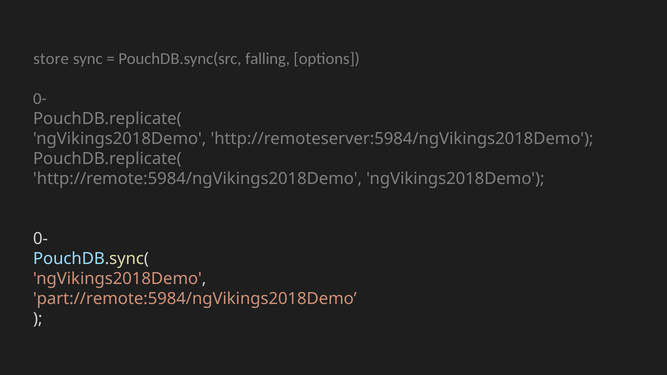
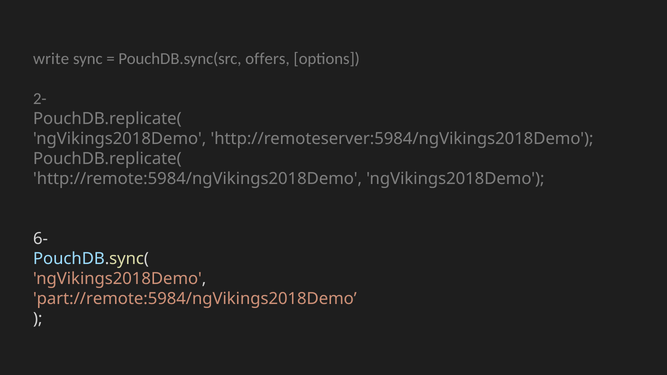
store: store -> write
falling: falling -> offers
0- at (40, 99): 0- -> 2-
0- at (40, 239): 0- -> 6-
